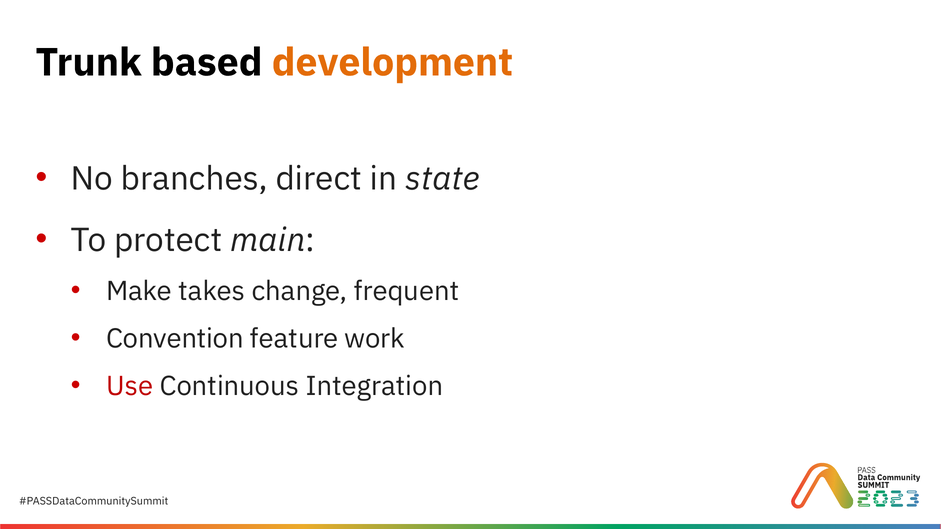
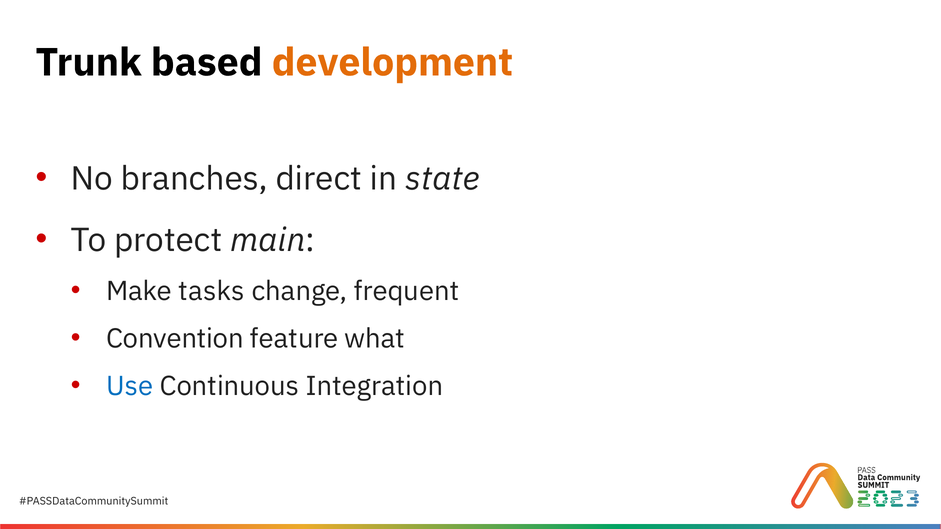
takes: takes -> tasks
work: work -> what
Use colour: red -> blue
